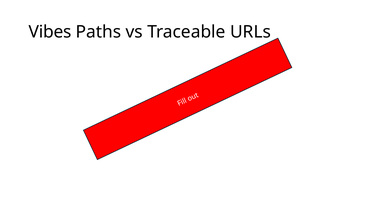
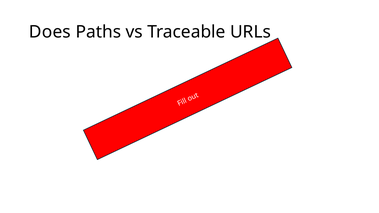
Vibes: Vibes -> Does
